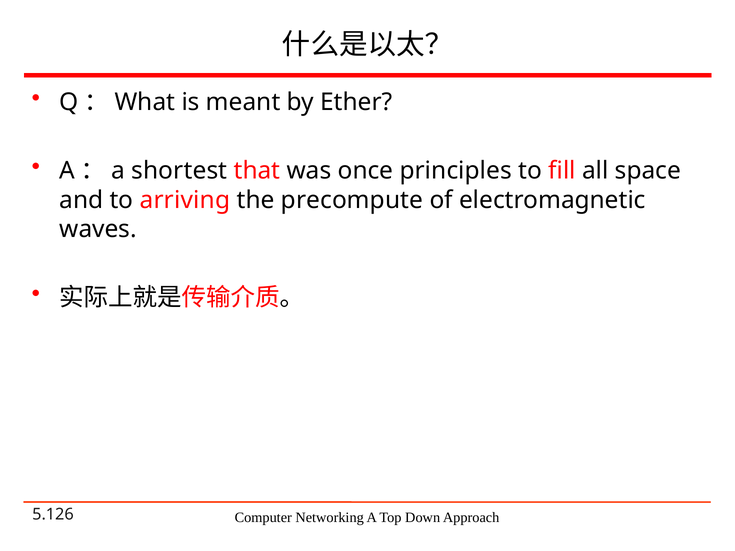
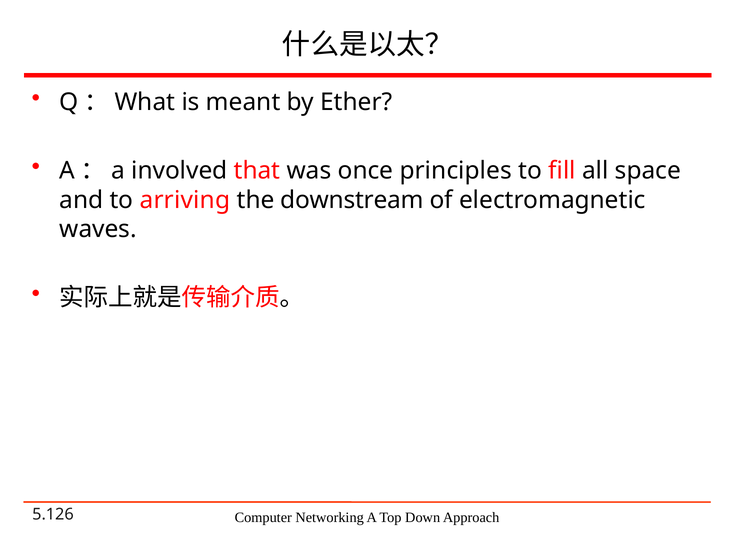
shortest: shortest -> involved
precompute: precompute -> downstream
